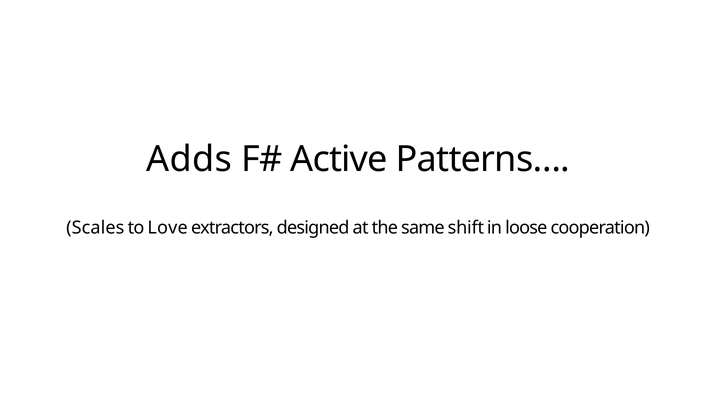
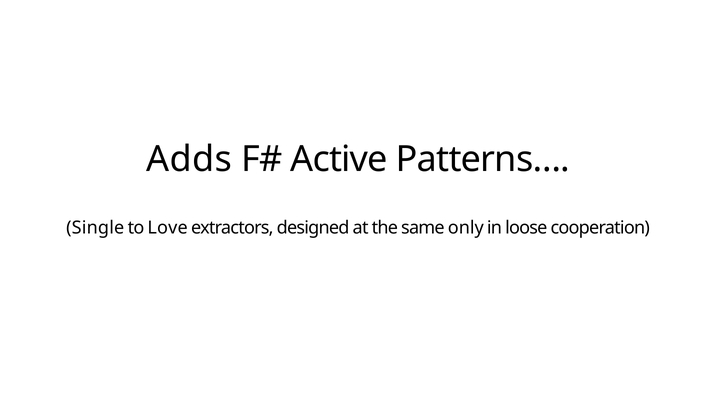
Scales: Scales -> Single
shift: shift -> only
